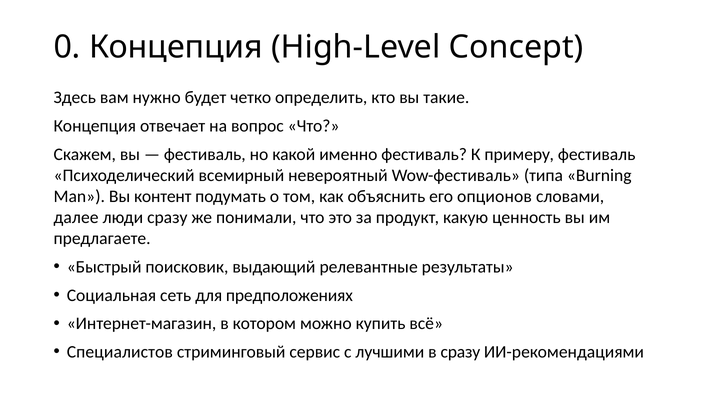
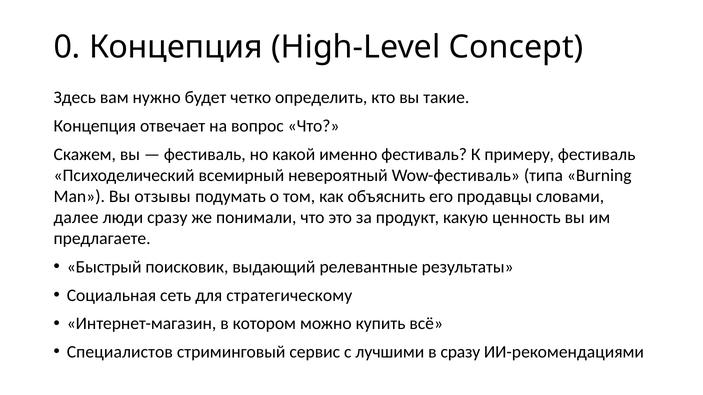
контент: контент -> отзывы
опционов: опционов -> продавцы
предположениях: предположениях -> стратегическому
